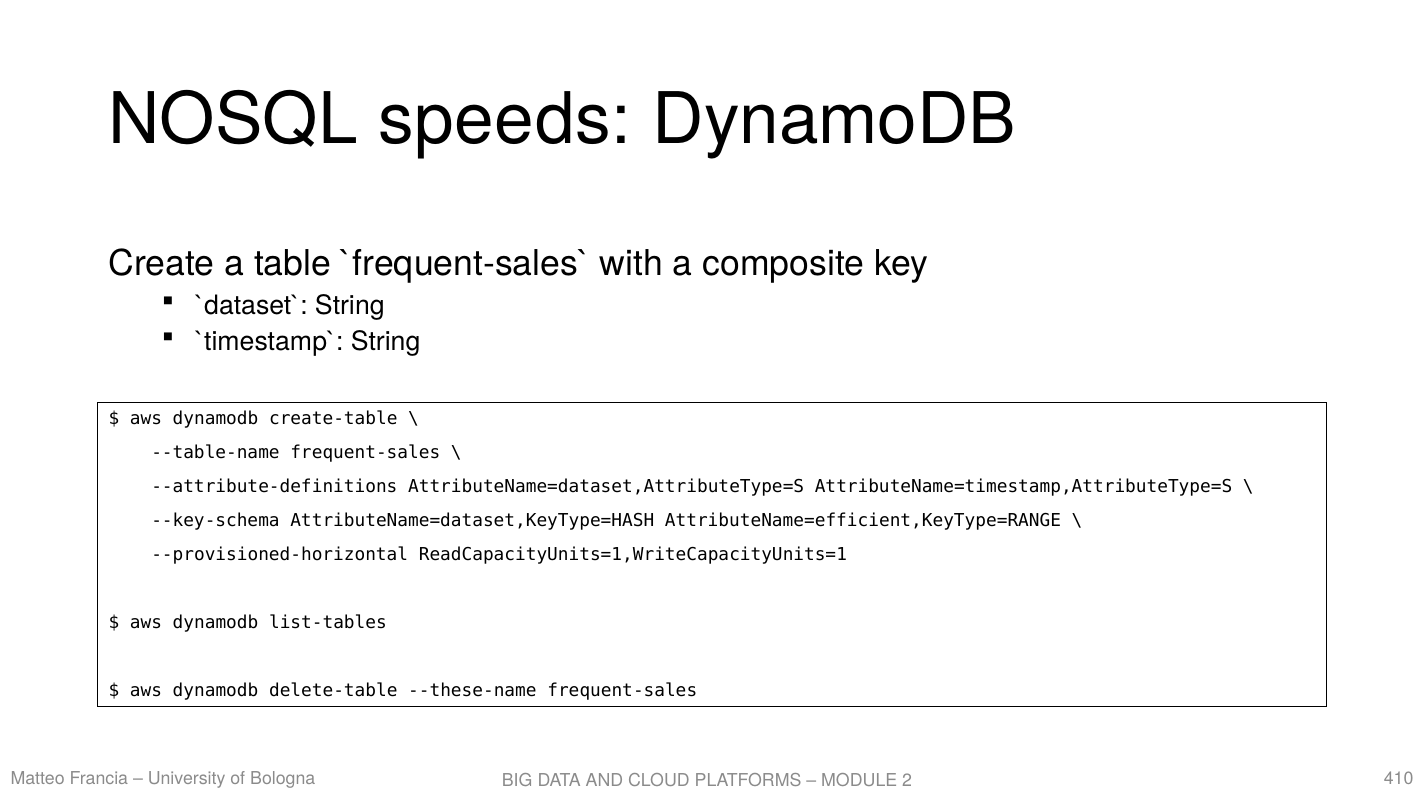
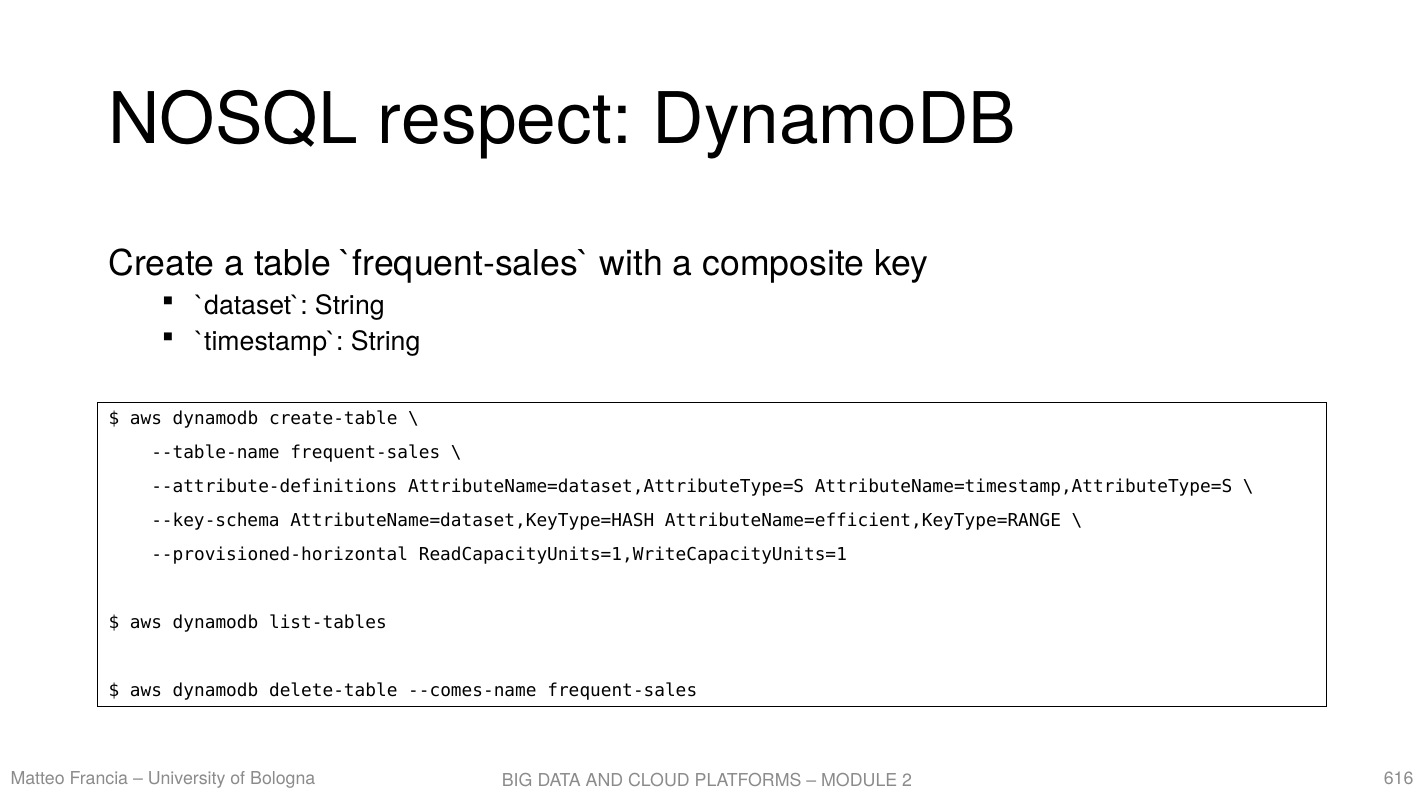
speeds: speeds -> respect
--these-name: --these-name -> --comes-name
410: 410 -> 616
